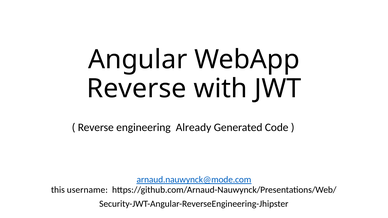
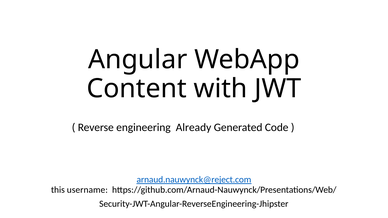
Reverse at (137, 89): Reverse -> Content
arnaud.nauwynck@mode.com: arnaud.nauwynck@mode.com -> arnaud.nauwynck@reject.com
